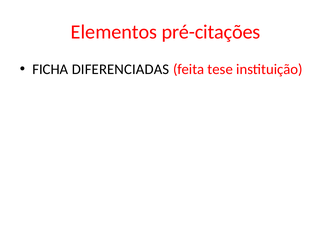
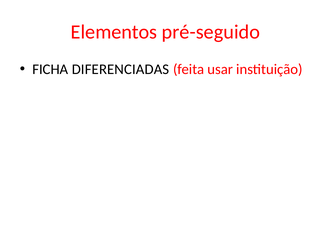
pré-citações: pré-citações -> pré-seguido
tese: tese -> usar
